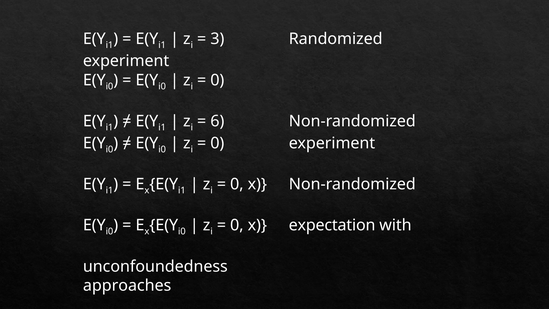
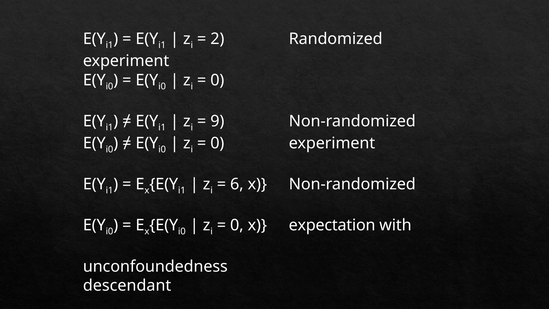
3: 3 -> 2
6: 6 -> 9
0 at (237, 184): 0 -> 6
approaches: approaches -> descendant
